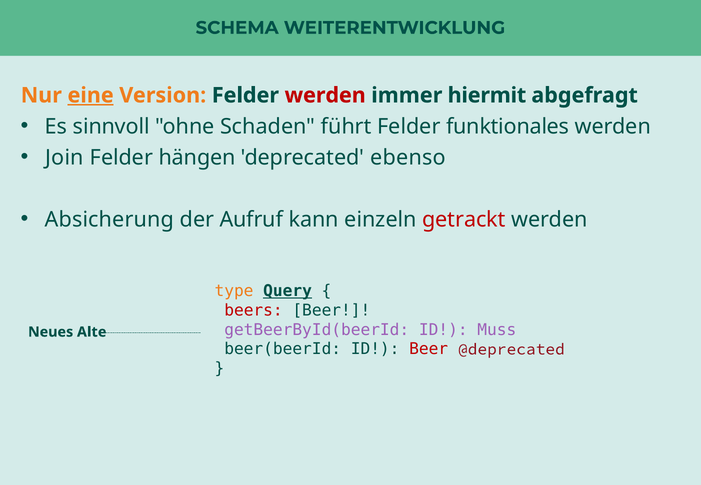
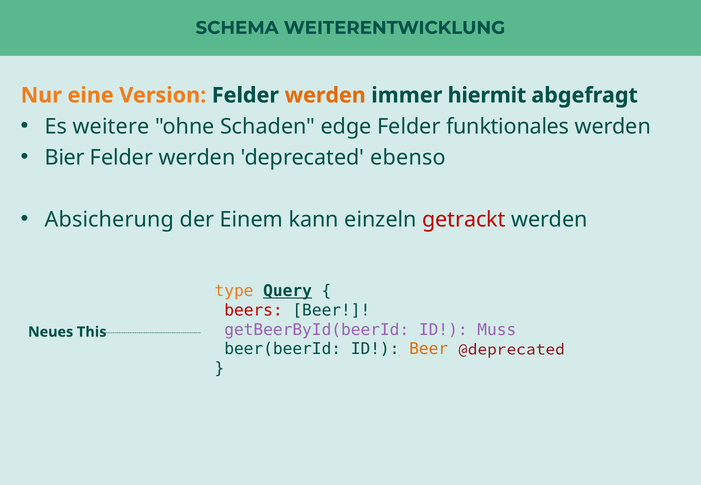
eine underline: present -> none
werden at (325, 95) colour: red -> orange
sinnvoll: sinnvoll -> weitere
führt: führt -> edge
Join: Join -> Bier
hängen at (197, 158): hängen -> werden
Aufruf: Aufruf -> Einem
Alte: Alte -> This
Beer at (429, 349) colour: red -> orange
